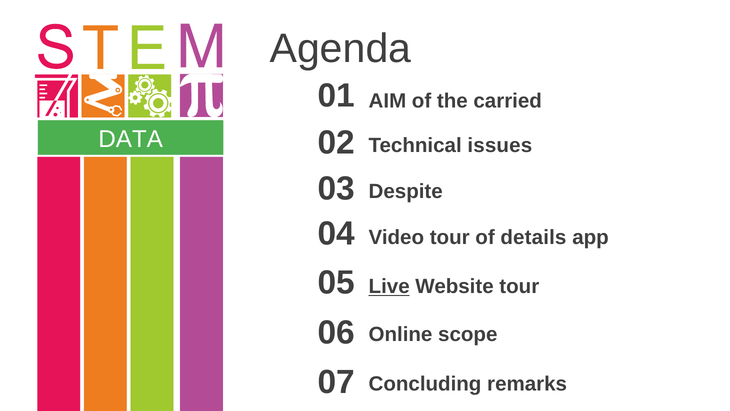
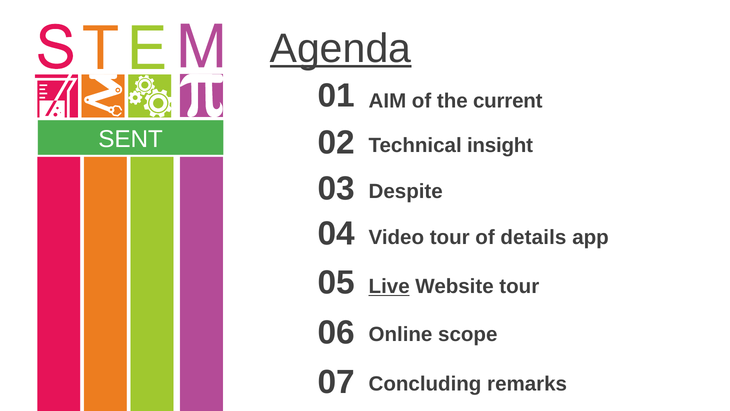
Agenda underline: none -> present
carried: carried -> current
DATA: DATA -> SENT
issues: issues -> insight
